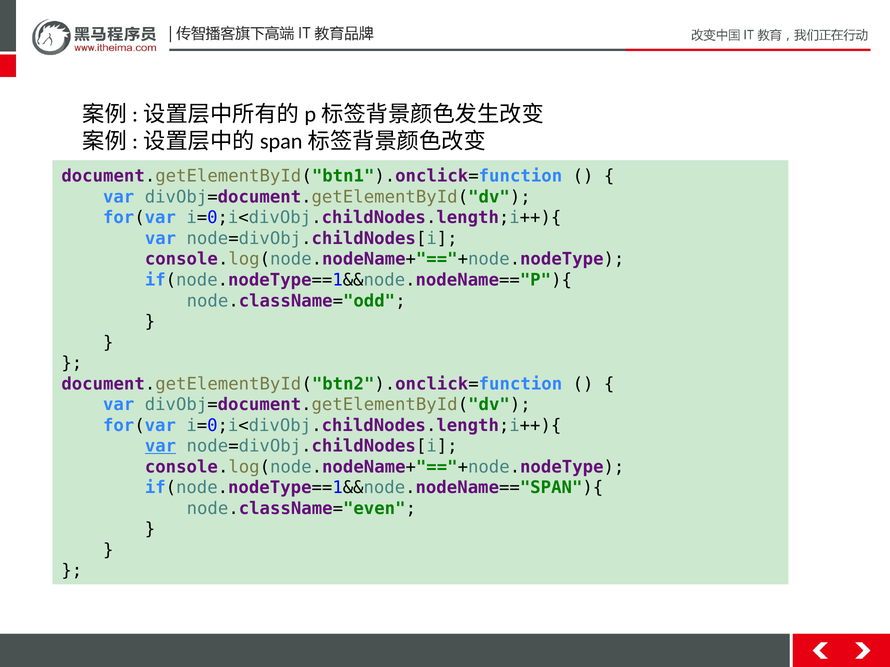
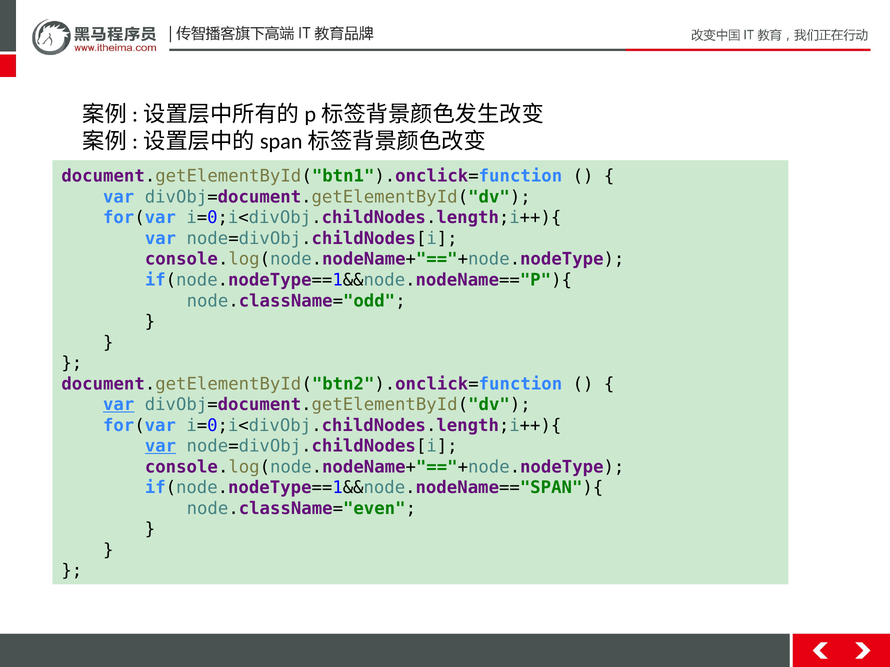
var at (119, 405) underline: none -> present
